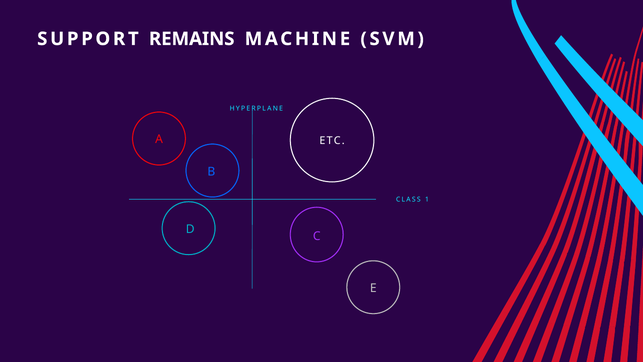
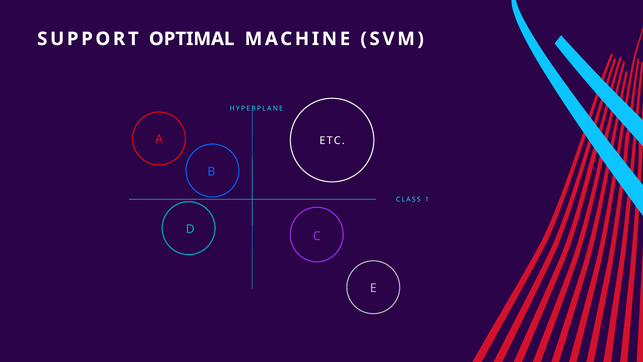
REMAINS: REMAINS -> OPTIMAL
